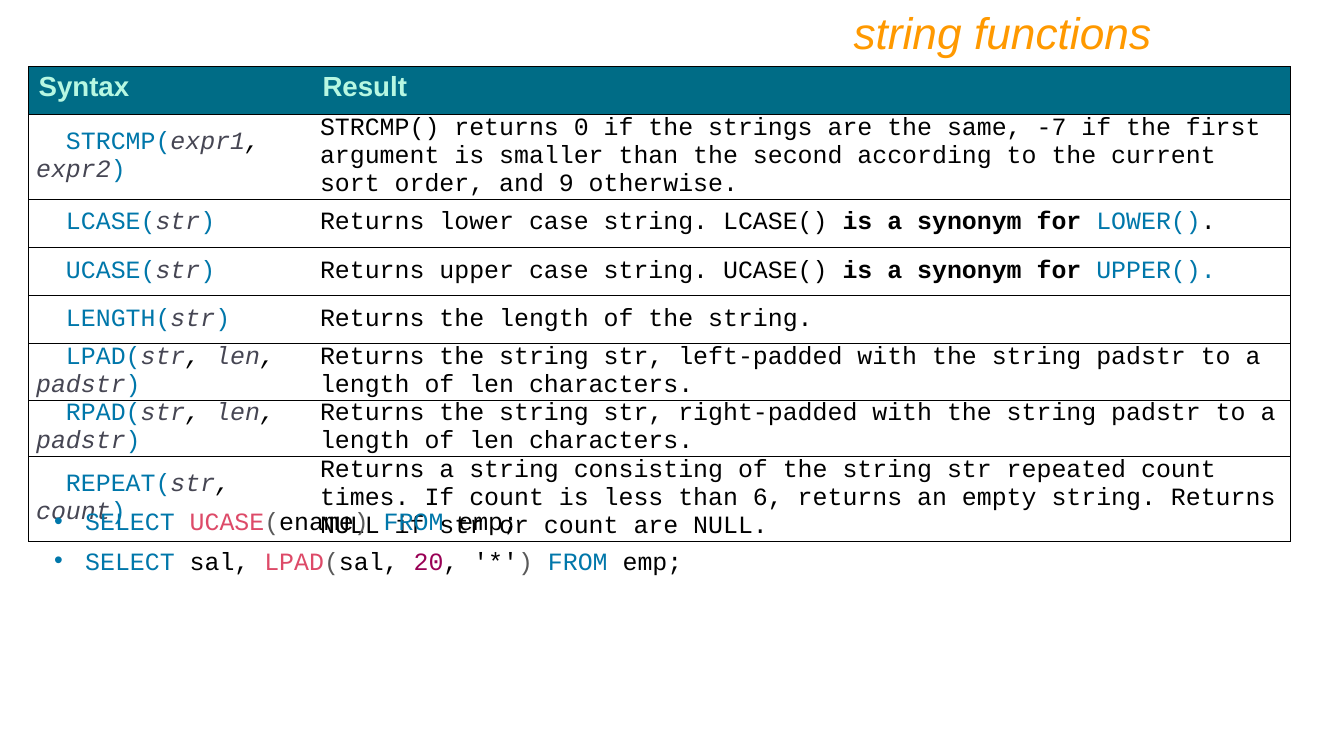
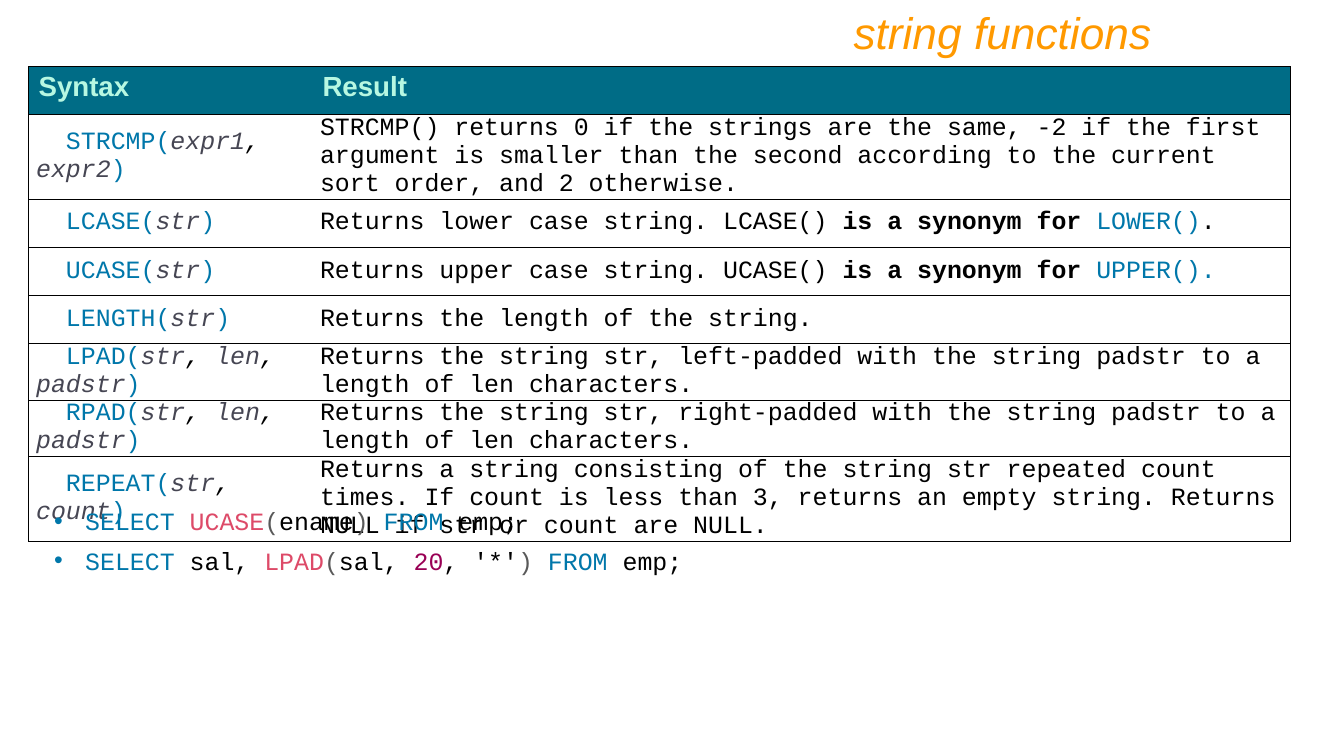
-7: -7 -> -2
9: 9 -> 2
6: 6 -> 3
